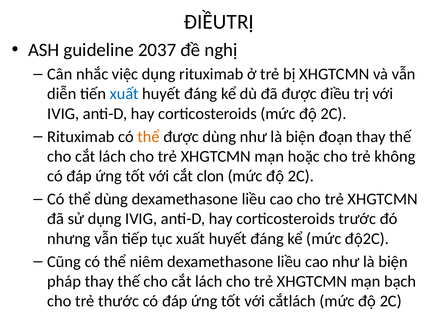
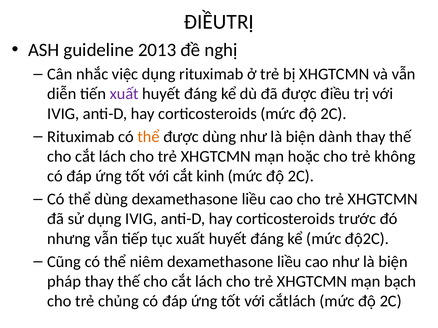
2037: 2037 -> 2013
xuất at (124, 94) colour: blue -> purple
đoạn: đoạn -> dành
clon: clon -> kinh
thước: thước -> chủng
